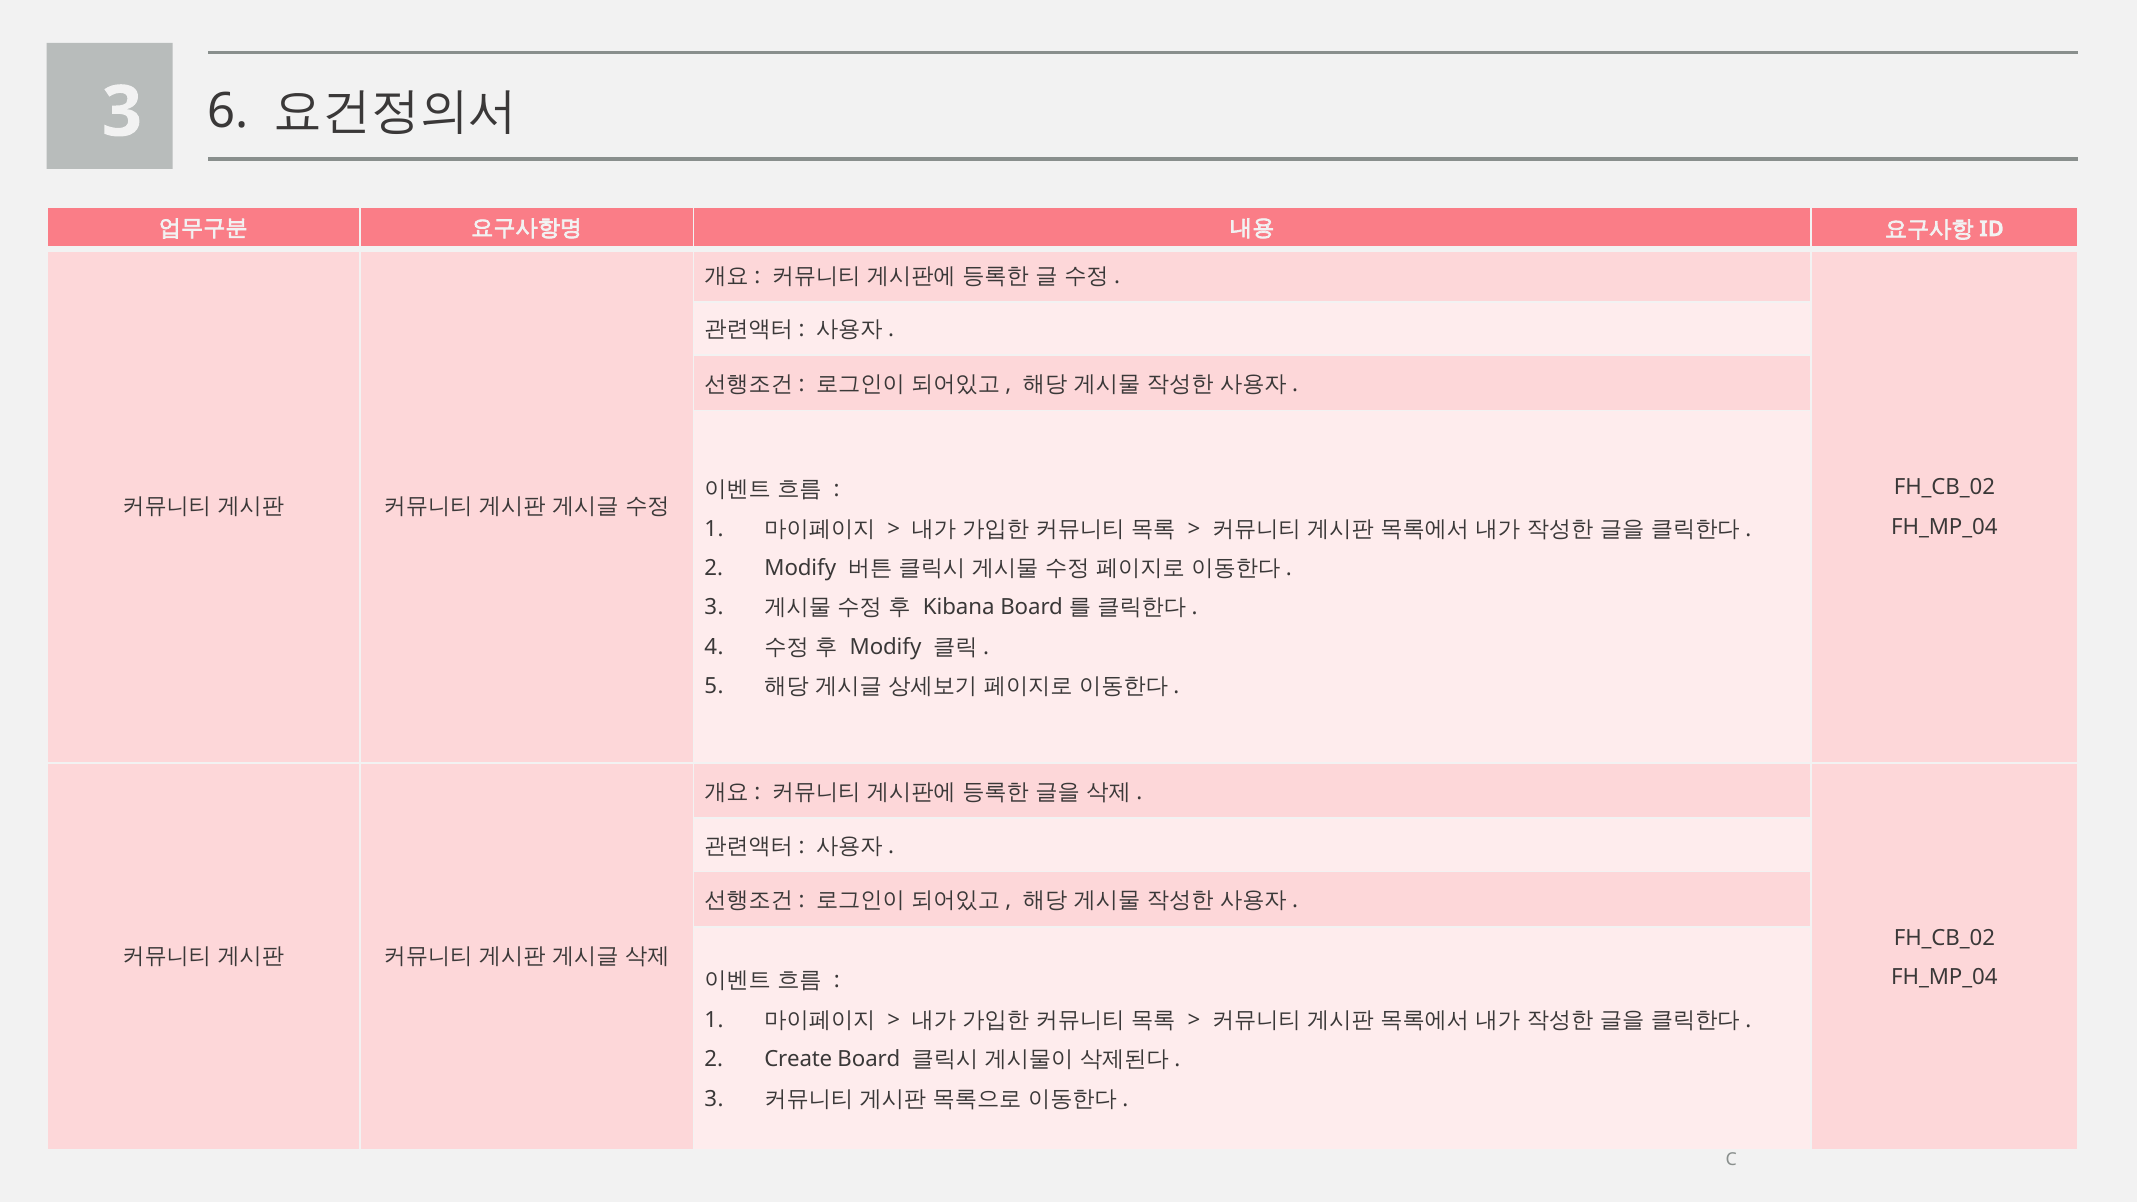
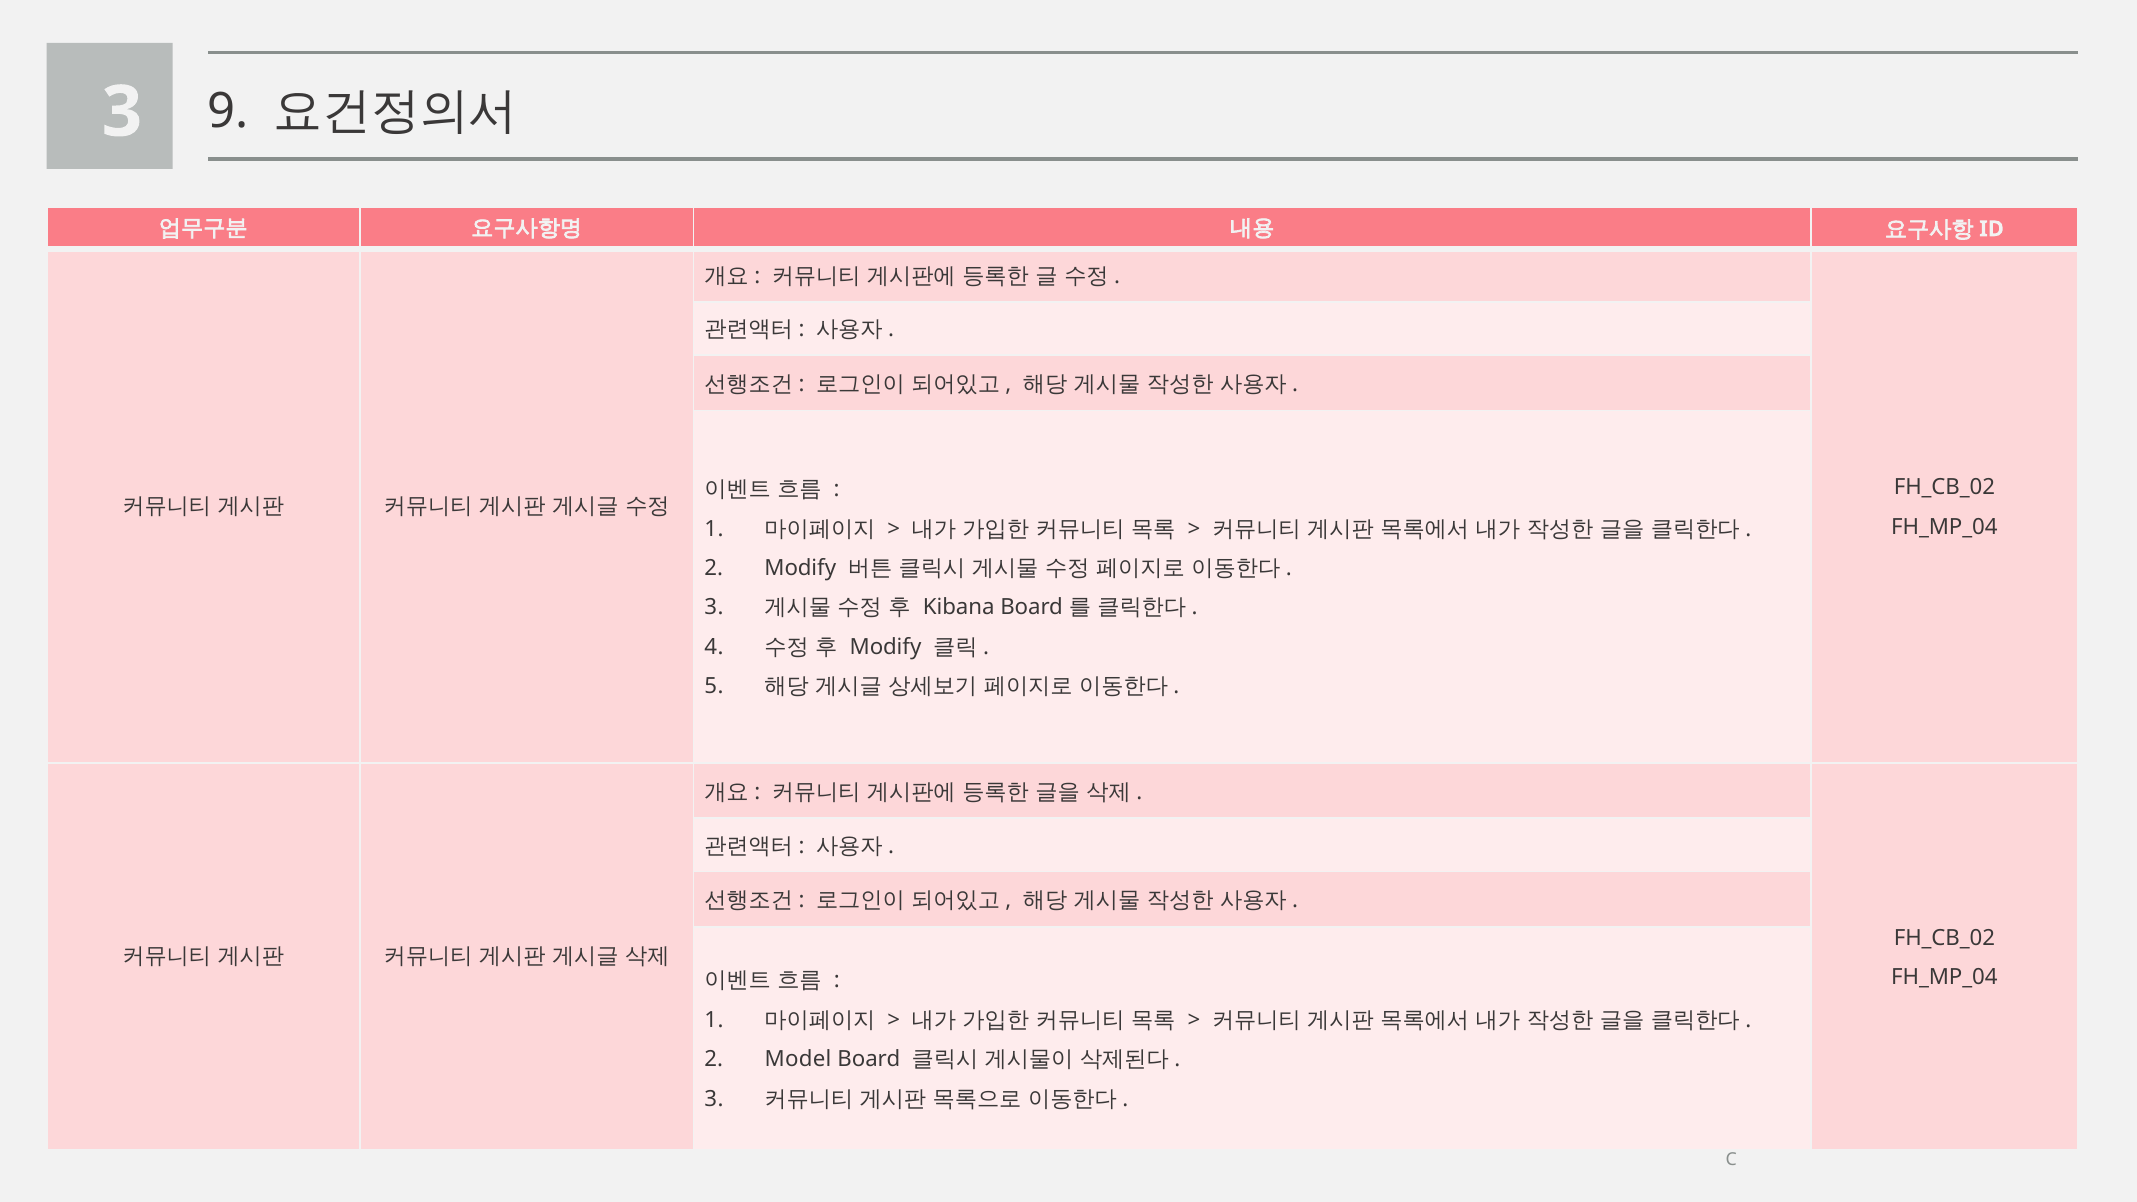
6: 6 -> 9
Create: Create -> Model
